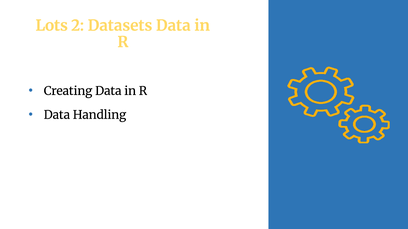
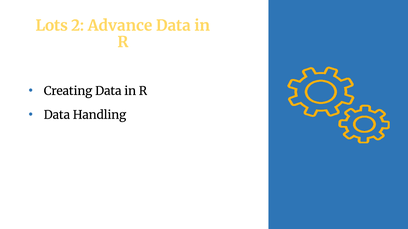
Datasets: Datasets -> Advance
